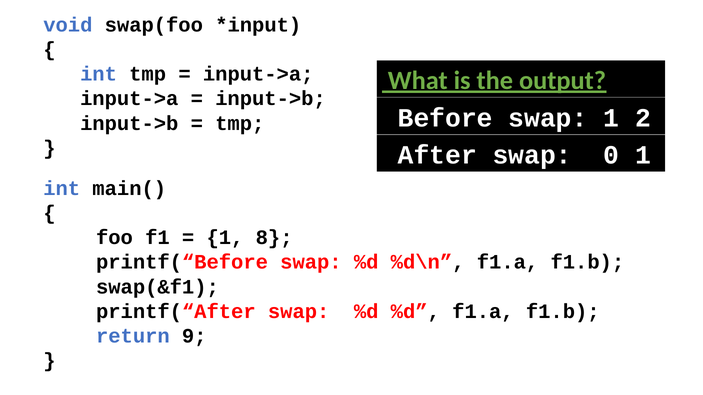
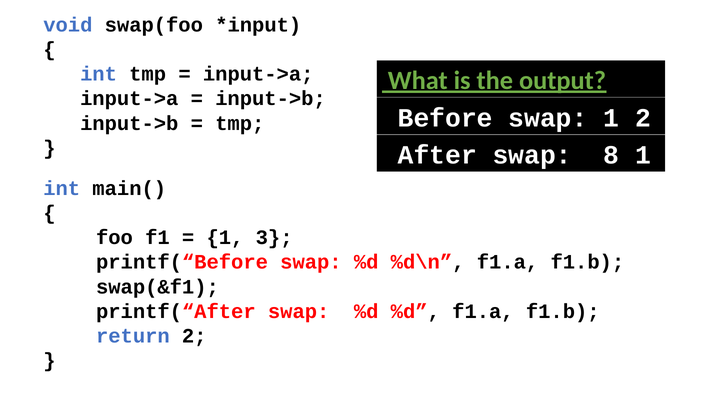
0: 0 -> 8
8: 8 -> 3
return 9: 9 -> 2
